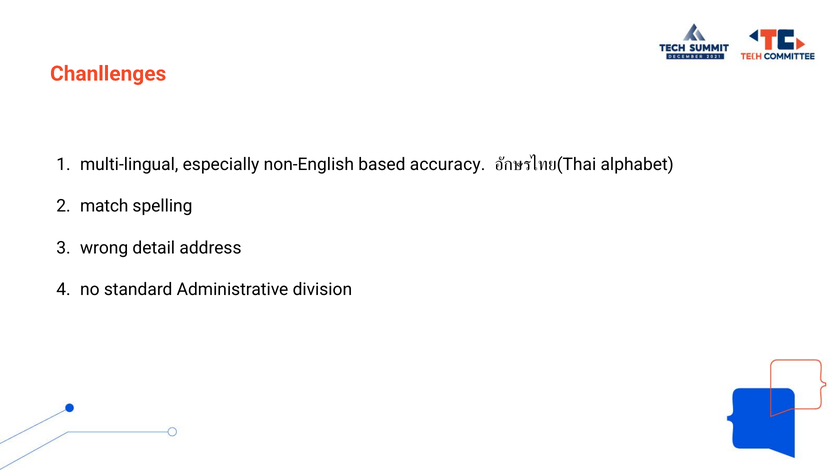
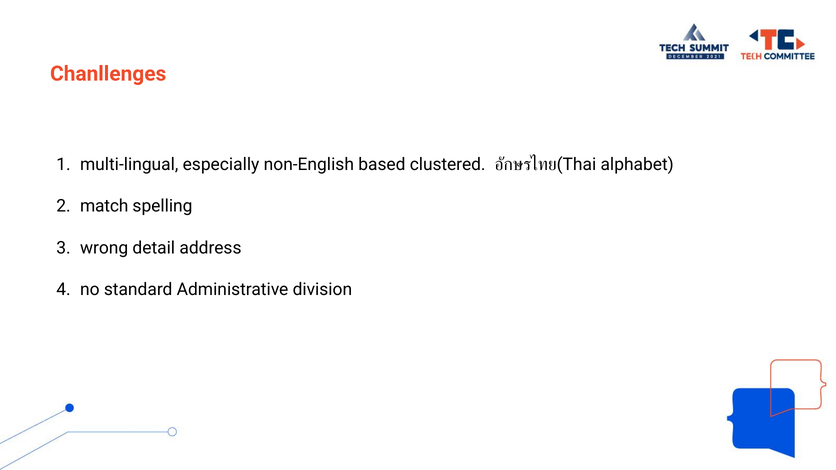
accuracy: accuracy -> clustered
